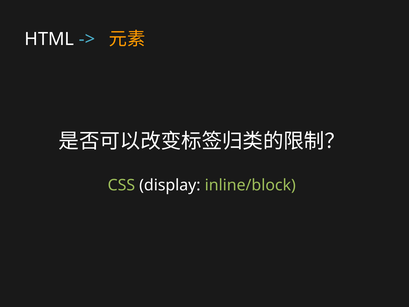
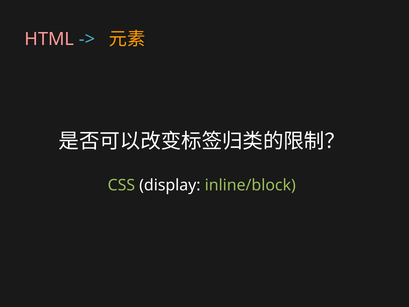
HTML colour: white -> pink
